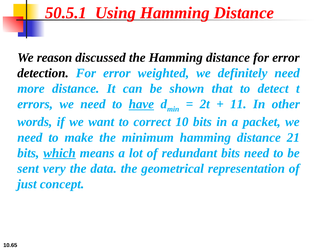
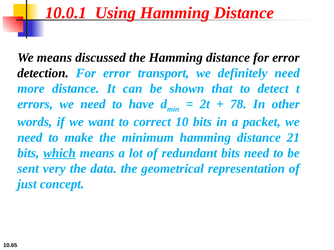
50.5.1: 50.5.1 -> 10.0.1
We reason: reason -> means
weighted: weighted -> transport
have underline: present -> none
11: 11 -> 78
